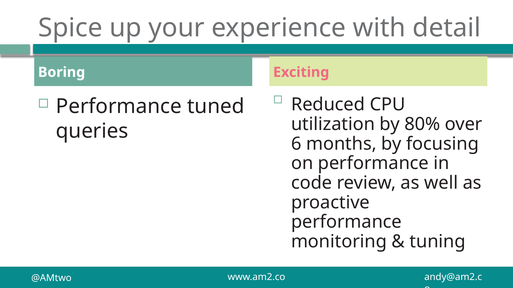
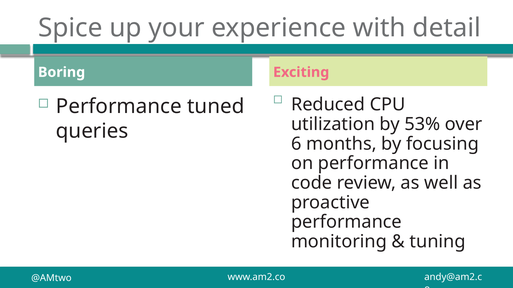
80%: 80% -> 53%
